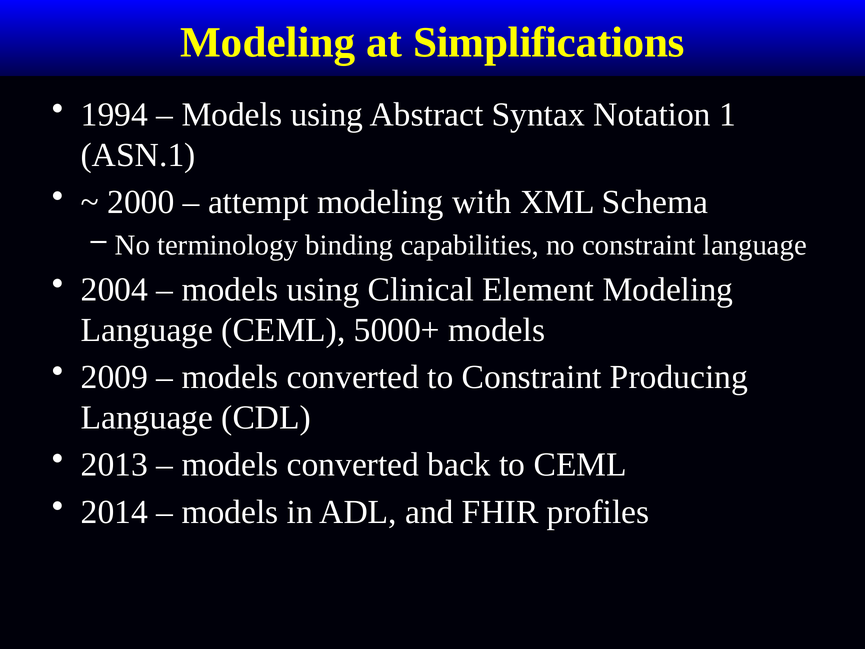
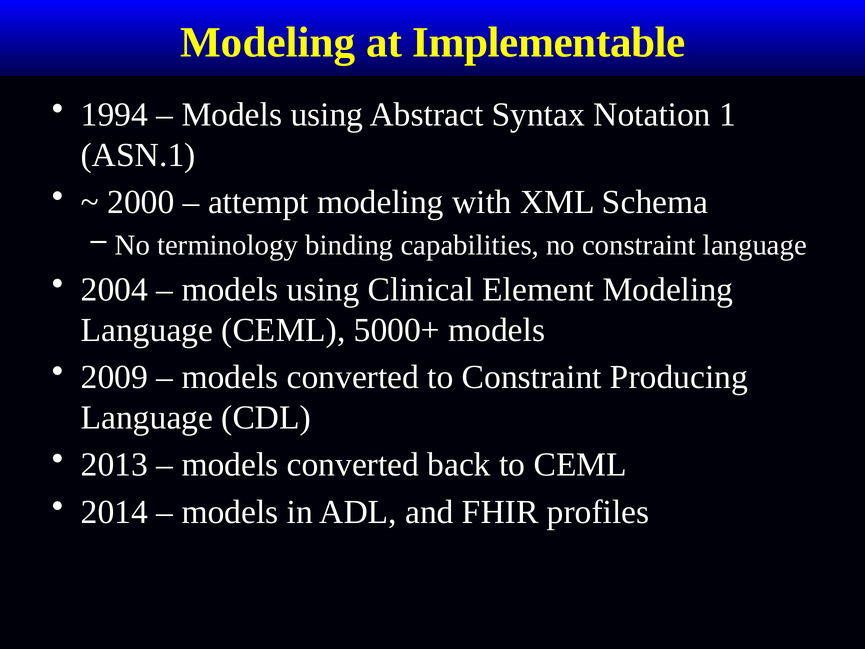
Simplifications: Simplifications -> Implementable
